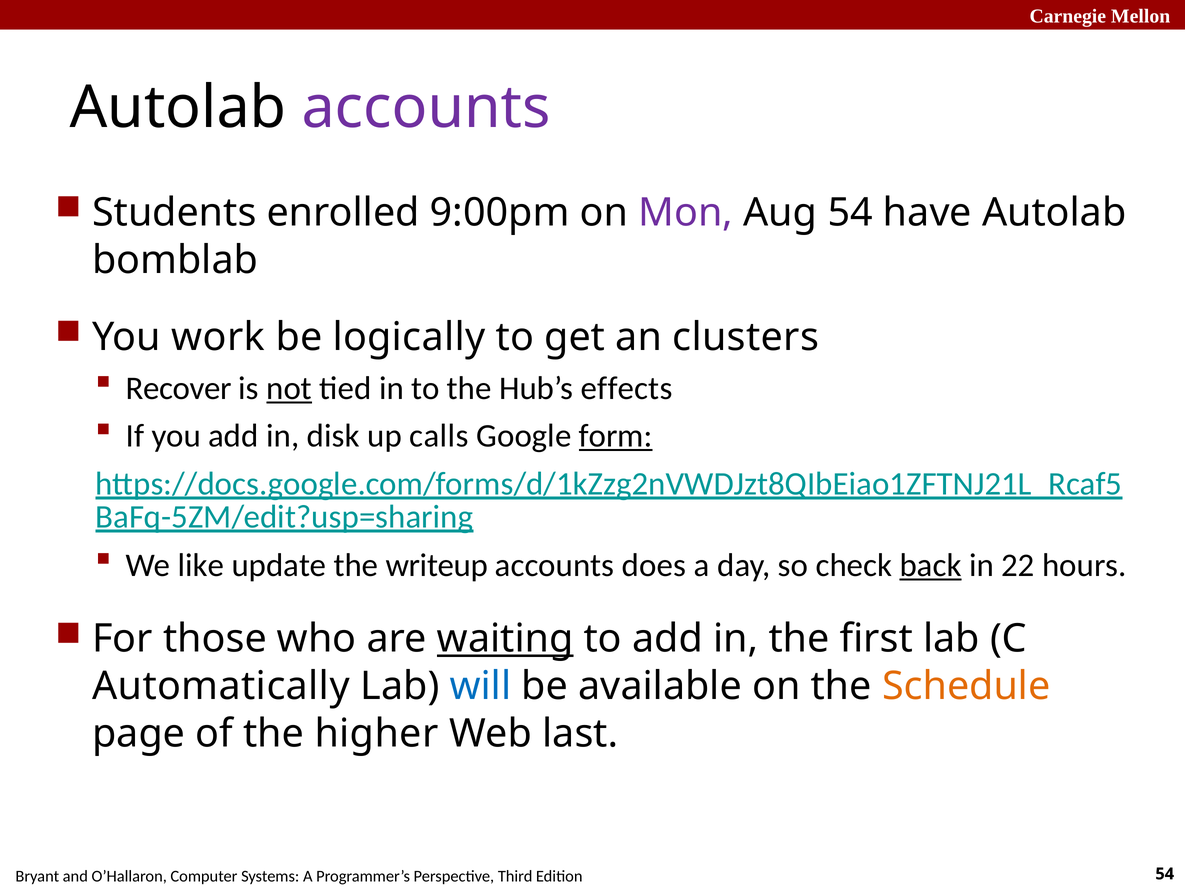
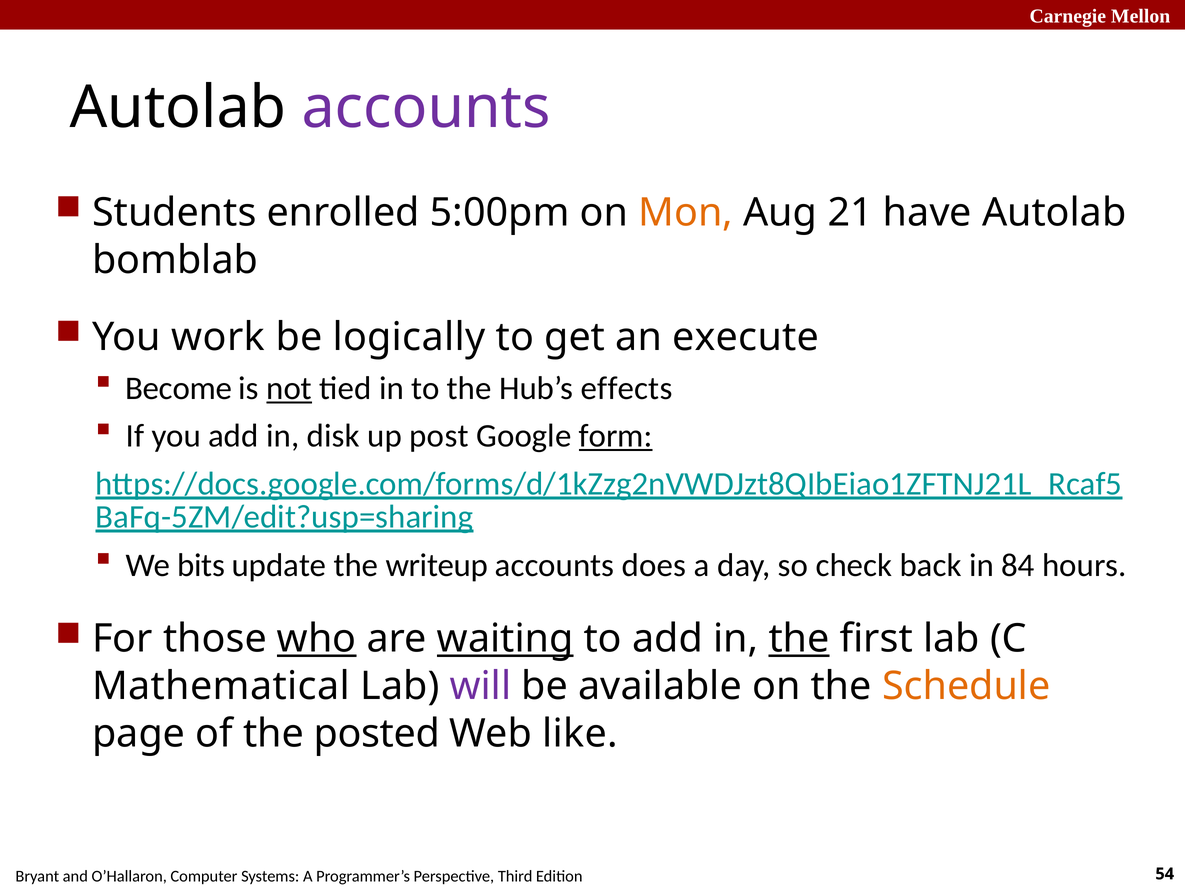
9:00pm: 9:00pm -> 5:00pm
Mon colour: purple -> orange
Aug 54: 54 -> 21
clusters: clusters -> execute
Recover: Recover -> Become
calls: calls -> post
like: like -> bits
back underline: present -> none
22: 22 -> 84
who underline: none -> present
the at (799, 639) underline: none -> present
Automatically: Automatically -> Mathematical
will colour: blue -> purple
higher: higher -> posted
last: last -> like
